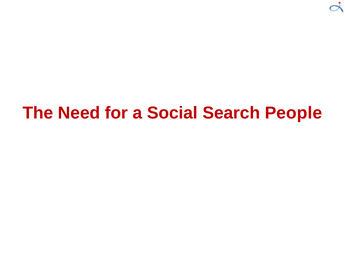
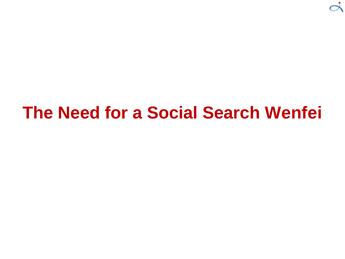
People: People -> Wenfei
